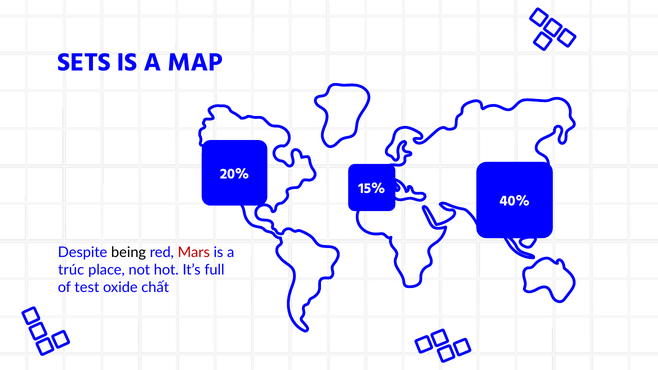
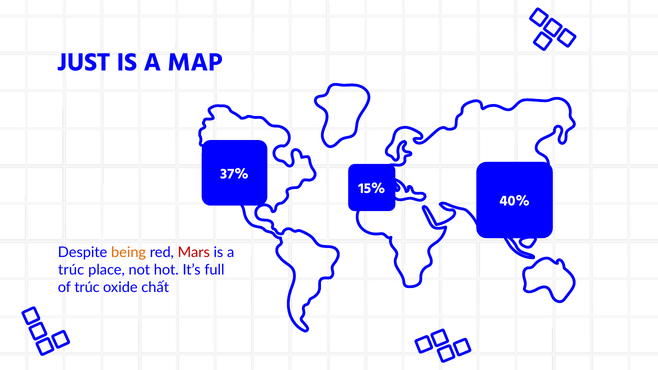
SETS: SETS -> JUST
20%: 20% -> 37%
being colour: black -> orange
of test: test -> trúc
